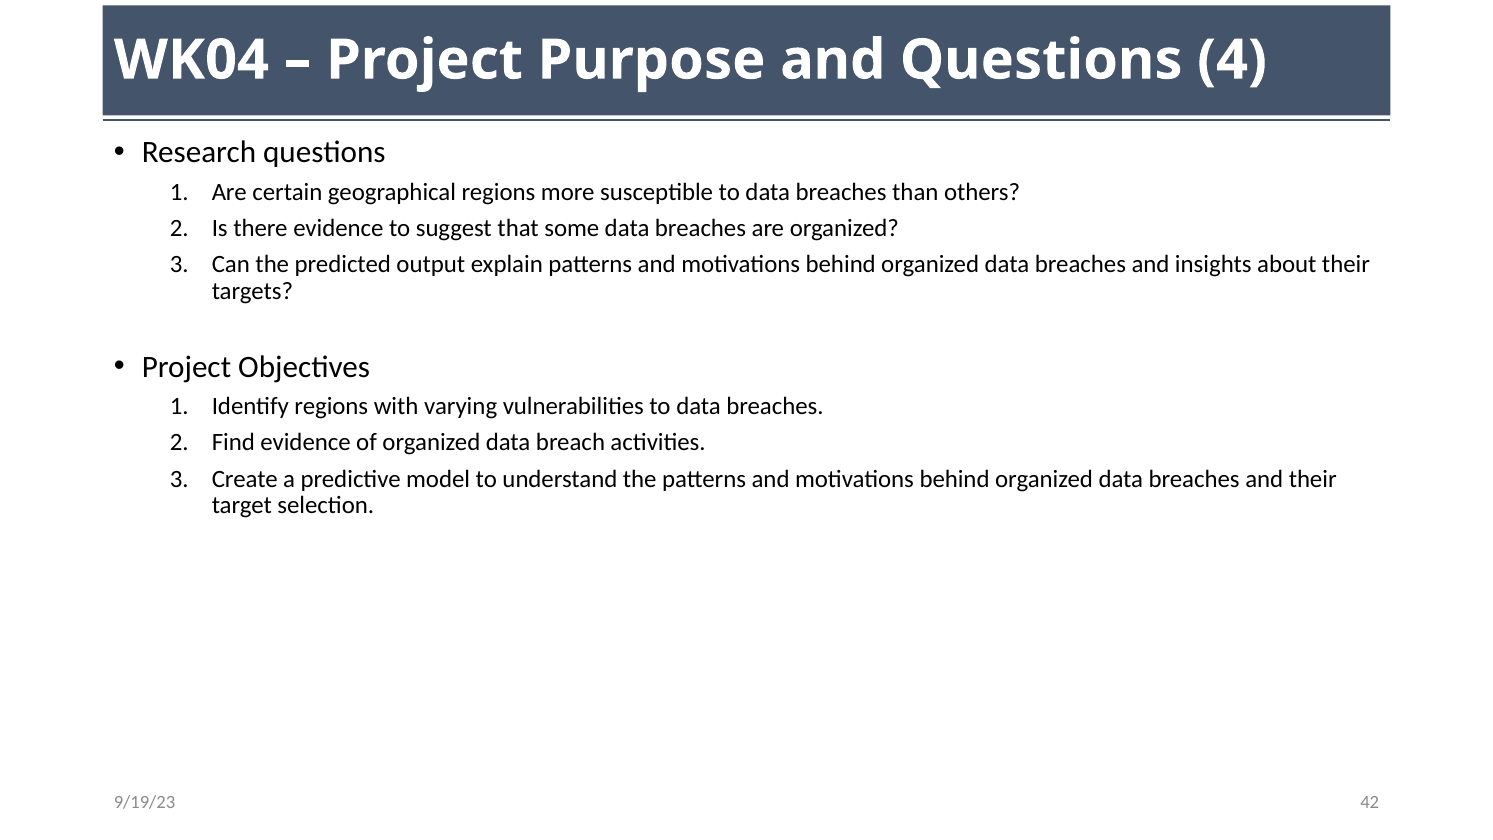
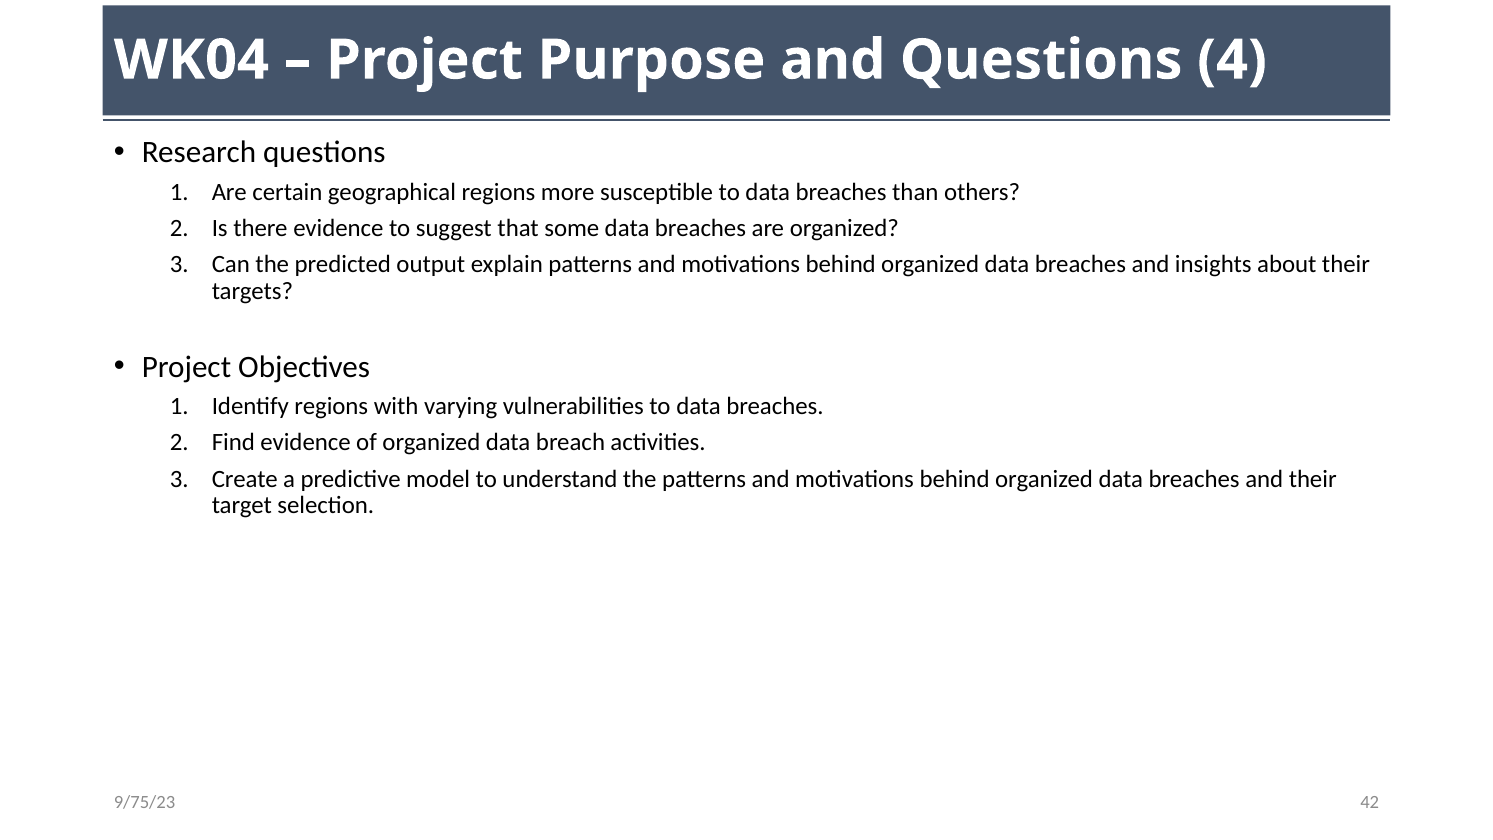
9/19/23: 9/19/23 -> 9/75/23
